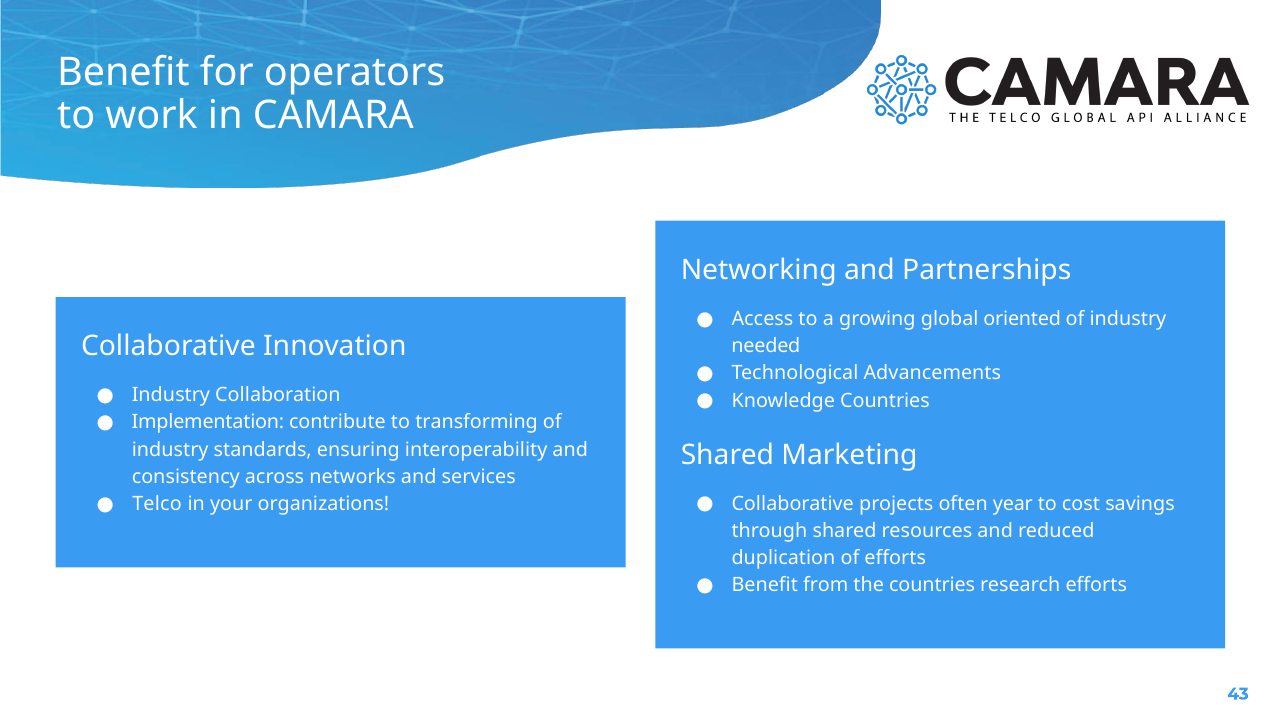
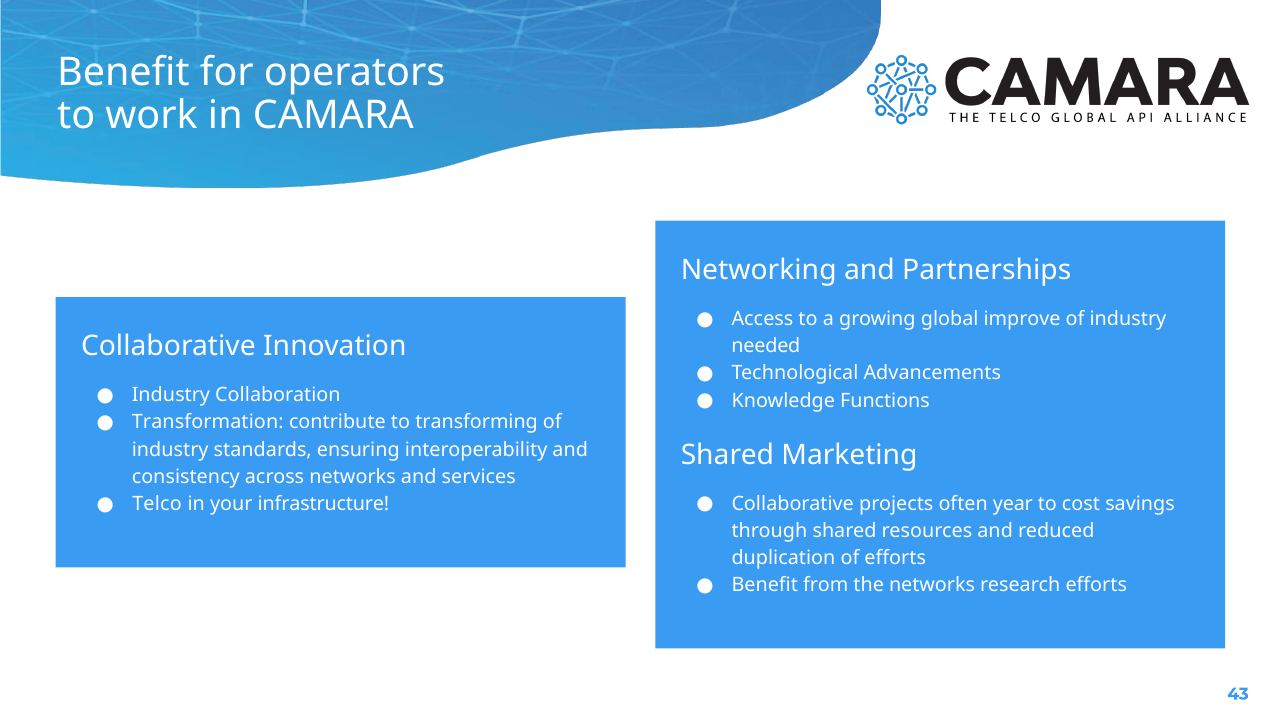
oriented: oriented -> improve
Knowledge Countries: Countries -> Functions
Implementation: Implementation -> Transformation
organizations: organizations -> infrastructure
the countries: countries -> networks
